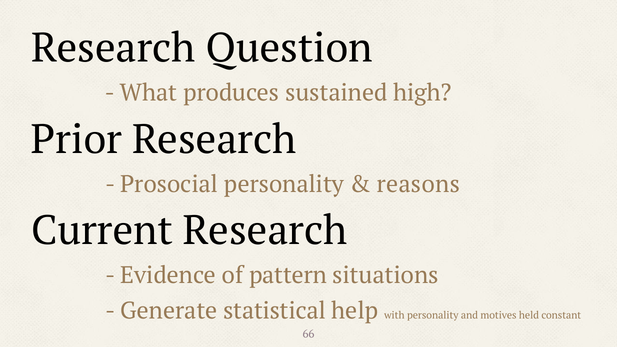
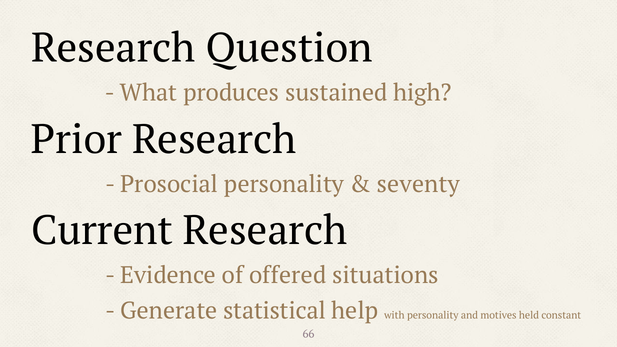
reasons: reasons -> seventy
pattern: pattern -> offered
